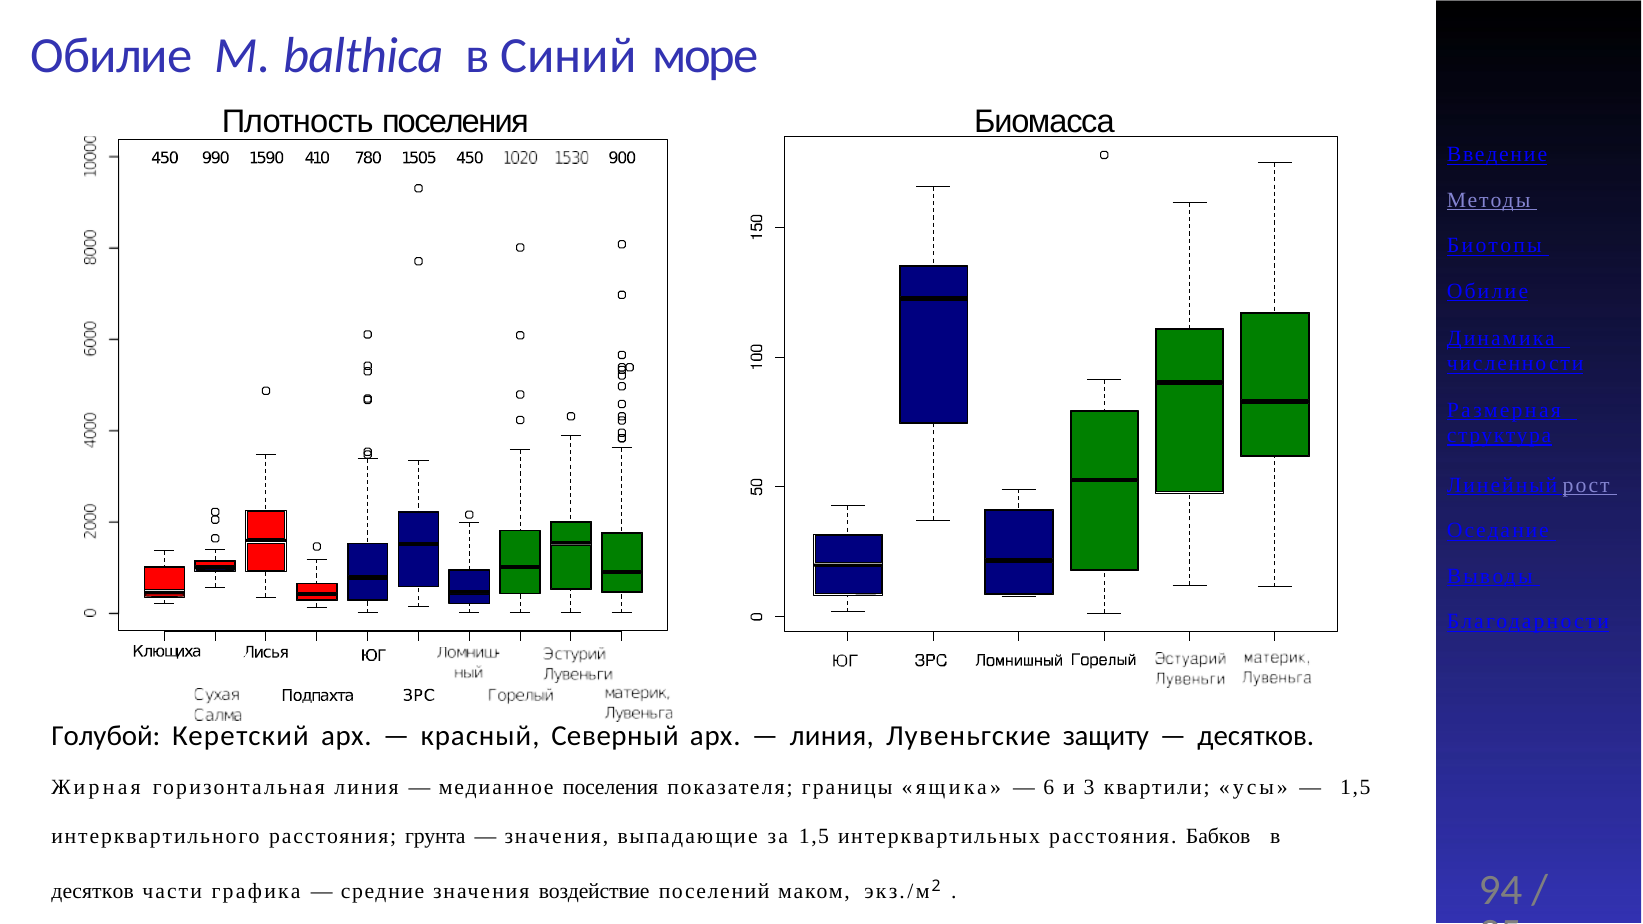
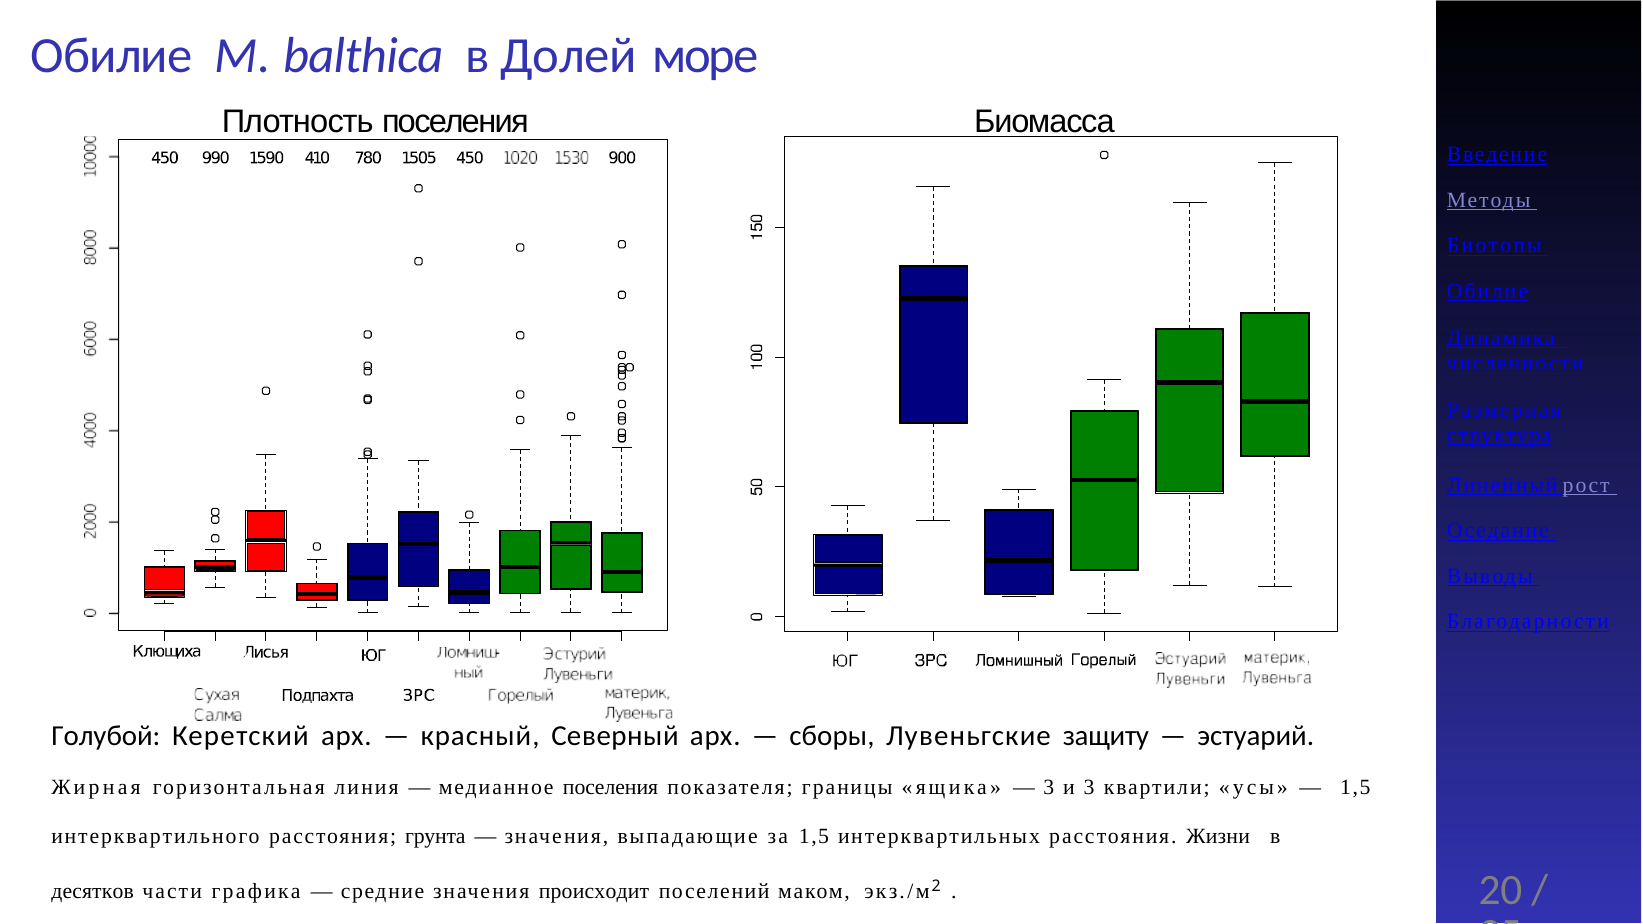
Синий: Синий -> Долей
линия at (832, 736): линия -> сборы
десятков at (1256, 736): десятков -> эстуарий
6 at (1049, 787): 6 -> 3
Бабков: Бабков -> Жизни
воздействие: воздействие -> происходит
94: 94 -> 20
